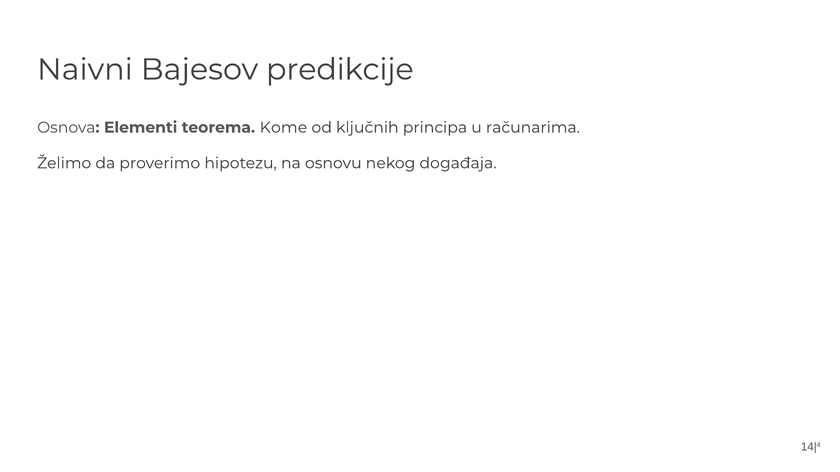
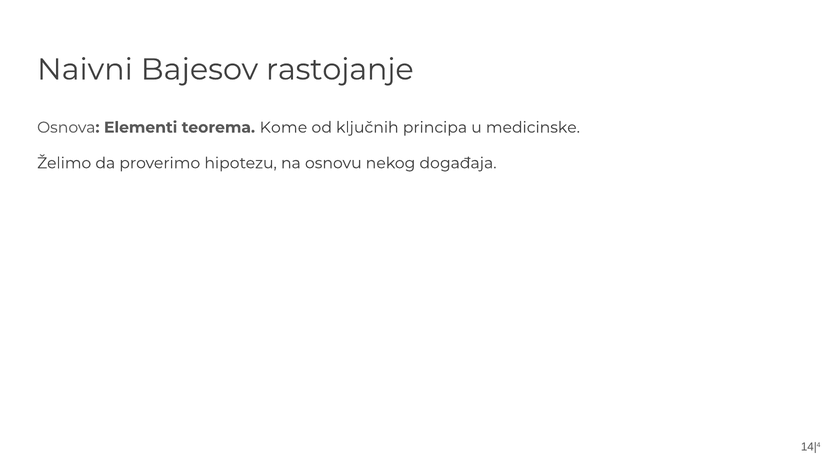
predikcije: predikcije -> rastojanje
računarima: računarima -> medicinske
